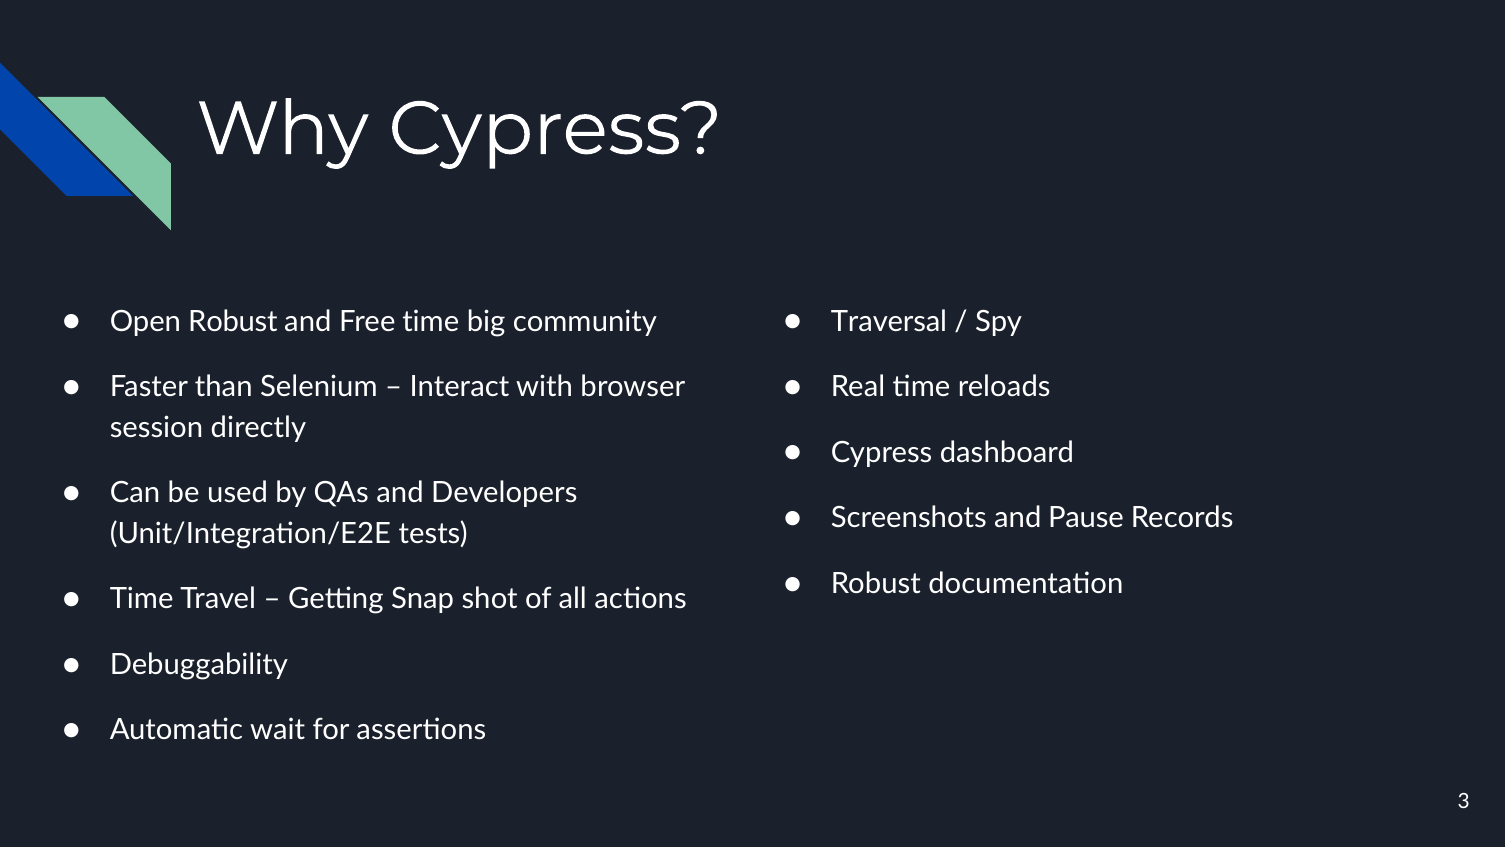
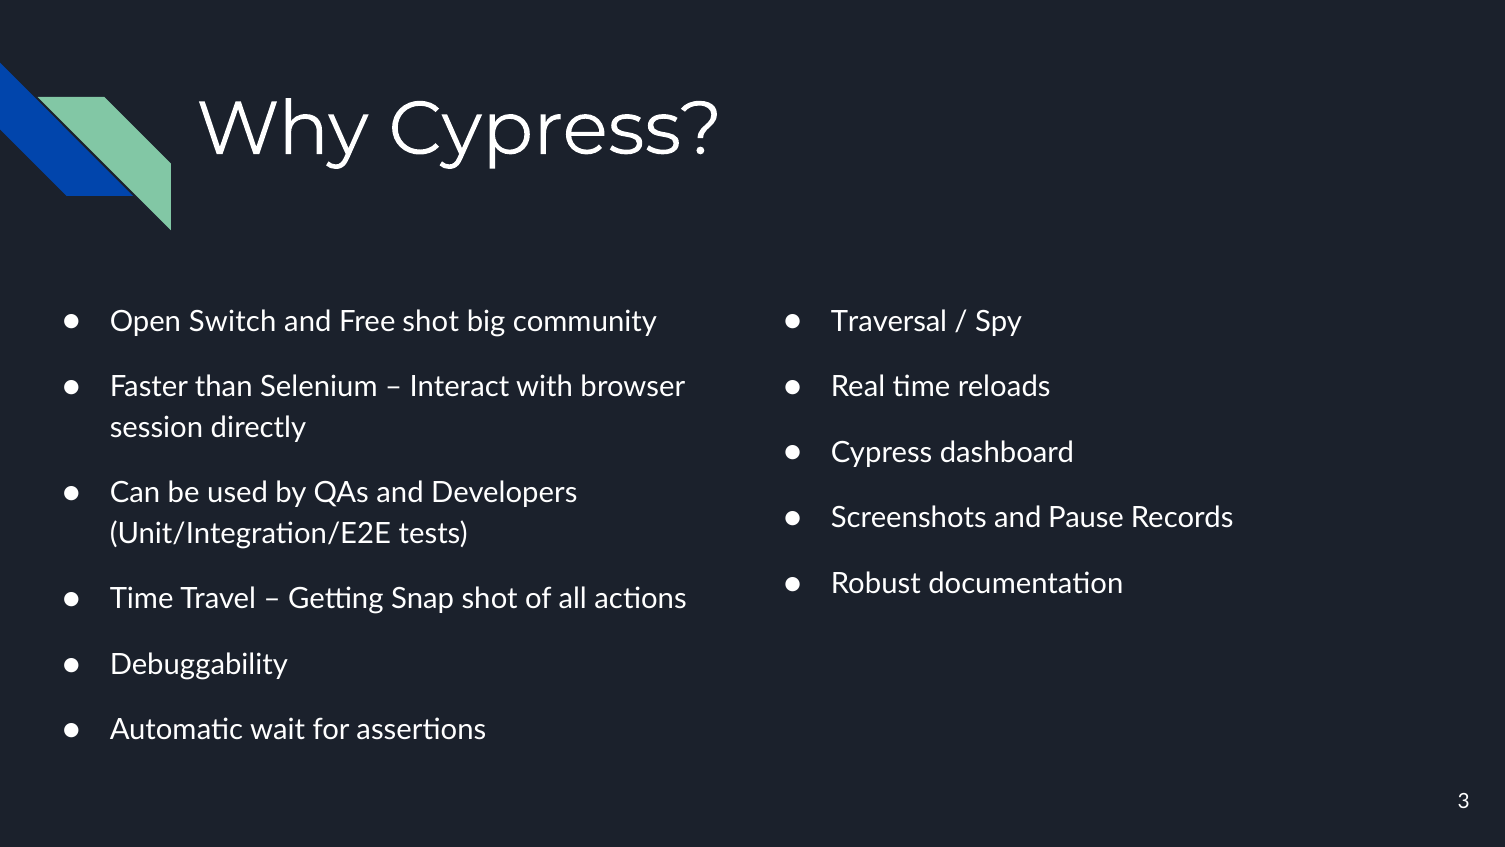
Open Robust: Robust -> Switch
Free time: time -> shot
